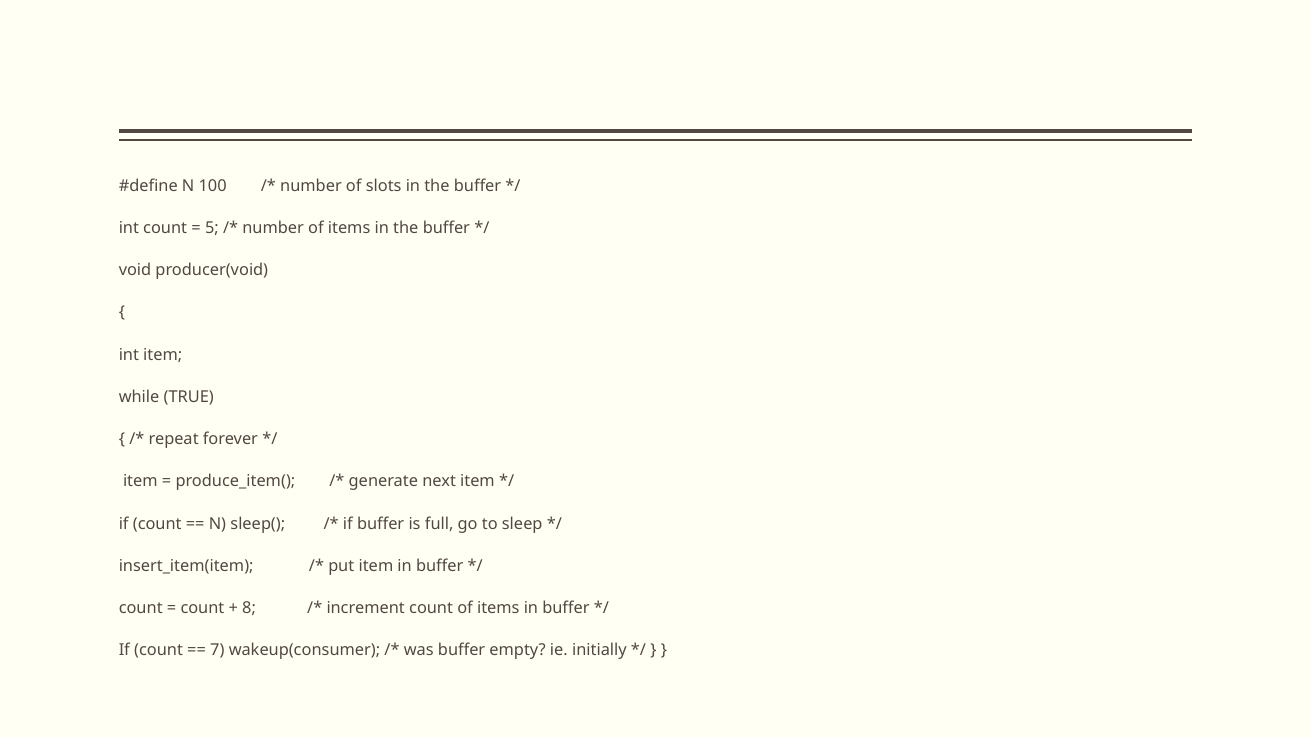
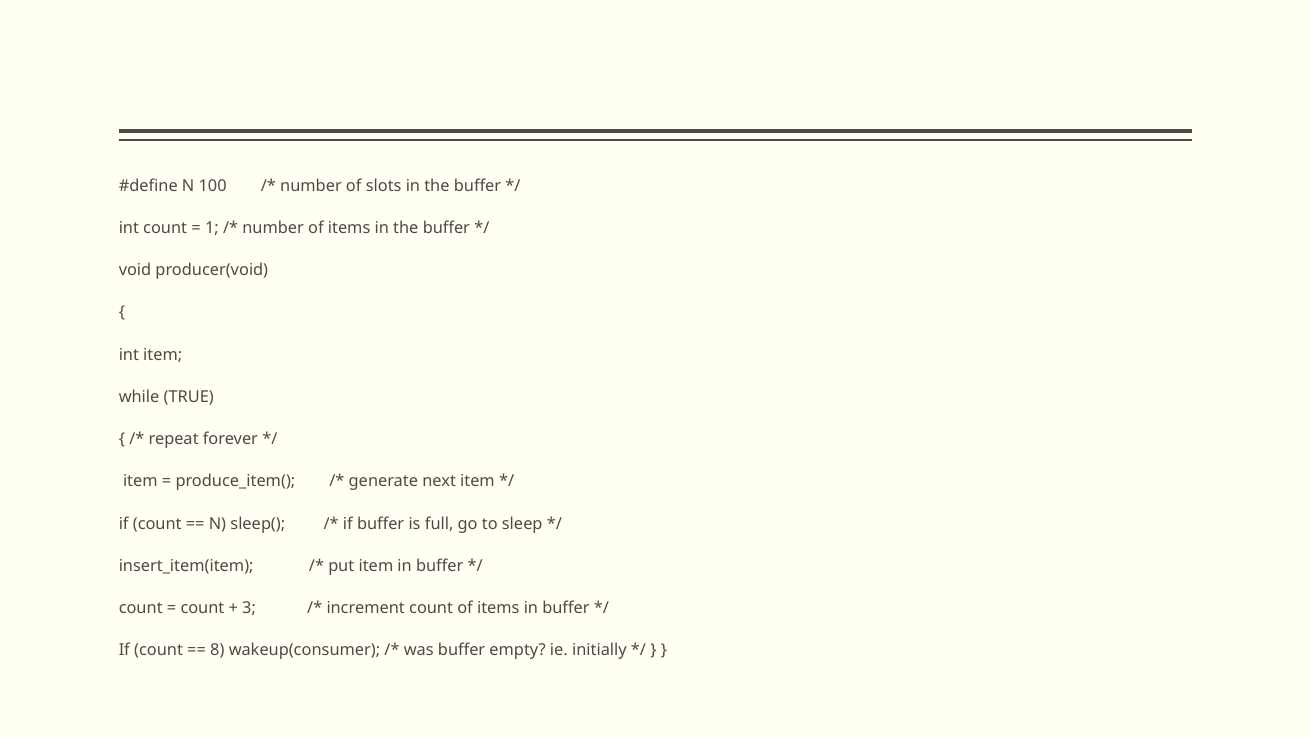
5: 5 -> 1
8: 8 -> 3
7: 7 -> 8
